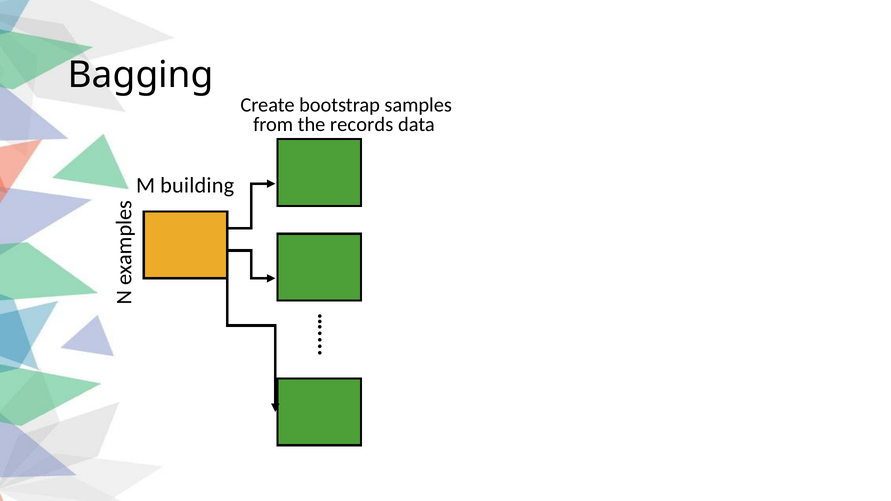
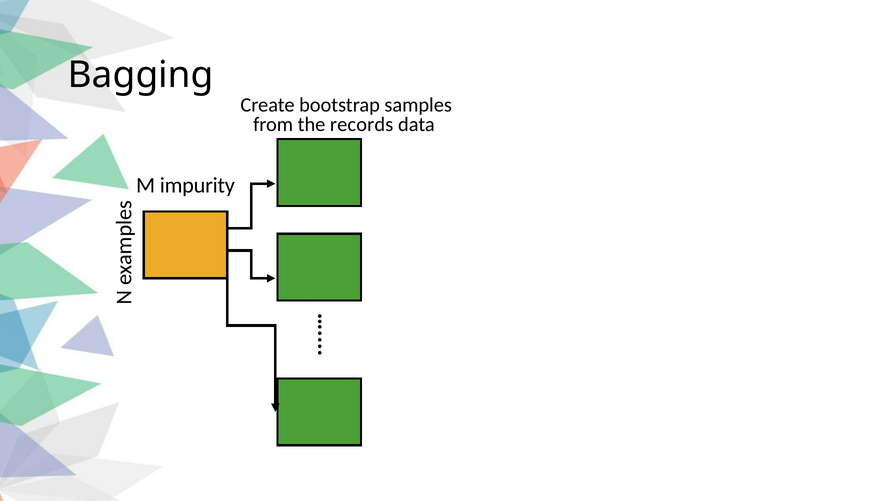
building: building -> impurity
